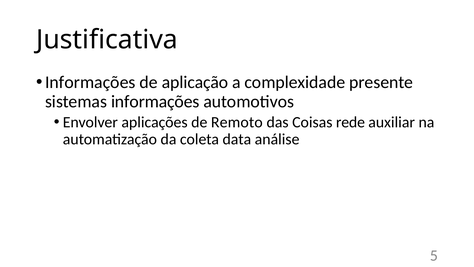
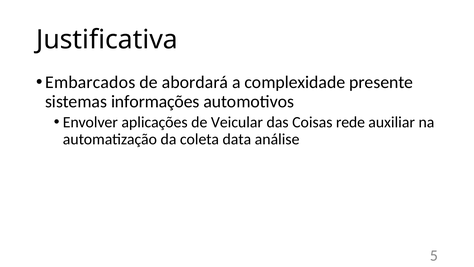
Informações at (90, 82): Informações -> Embarcados
aplicação: aplicação -> abordará
Remoto: Remoto -> Veicular
